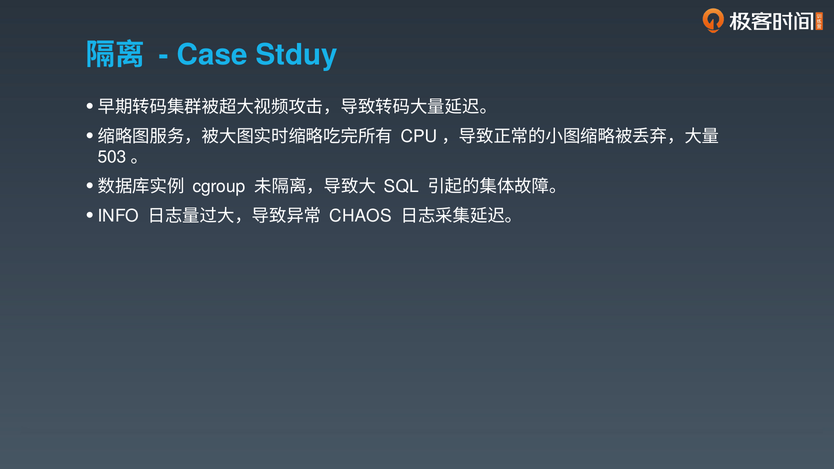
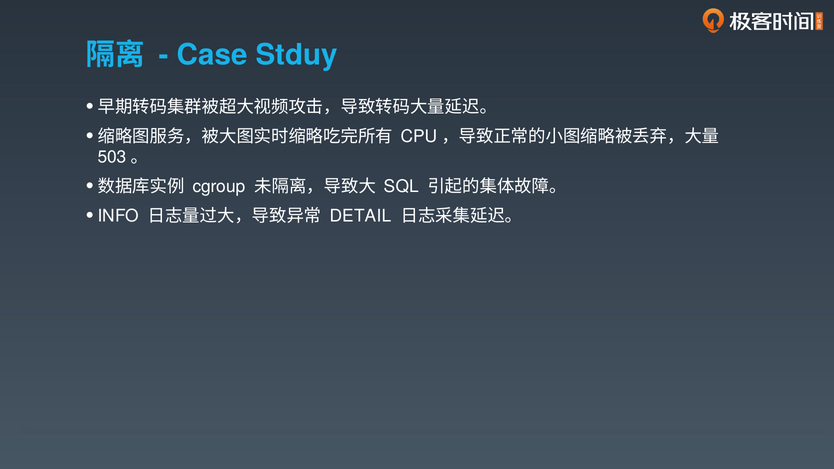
CHAOS: CHAOS -> DETAIL
